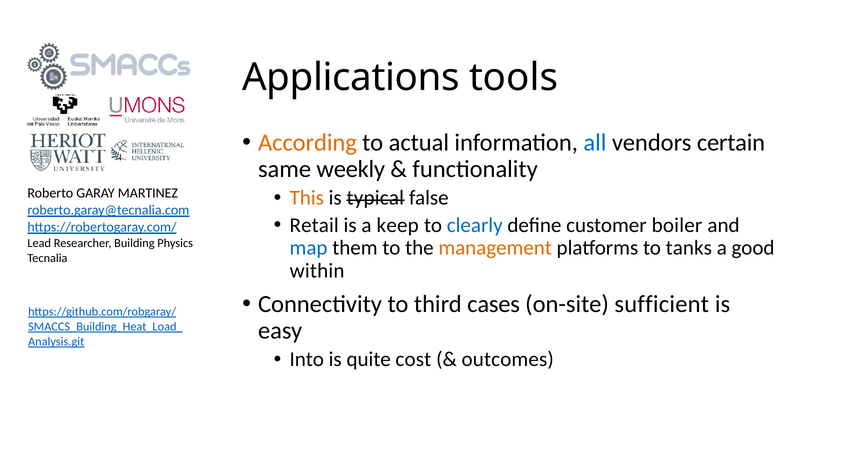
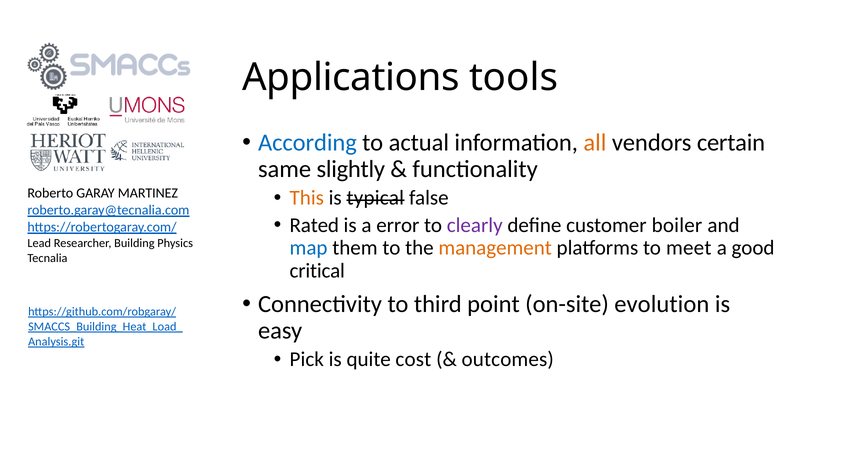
According colour: orange -> blue
all colour: blue -> orange
weekly: weekly -> slightly
Retail: Retail -> Rated
keep: keep -> error
clearly colour: blue -> purple
tanks: tanks -> meet
within: within -> critical
cases: cases -> point
sufficient: sufficient -> evolution
Into: Into -> Pick
